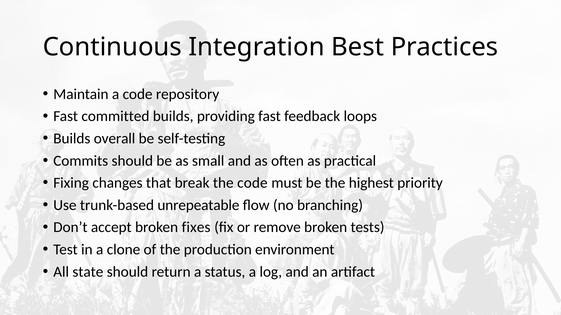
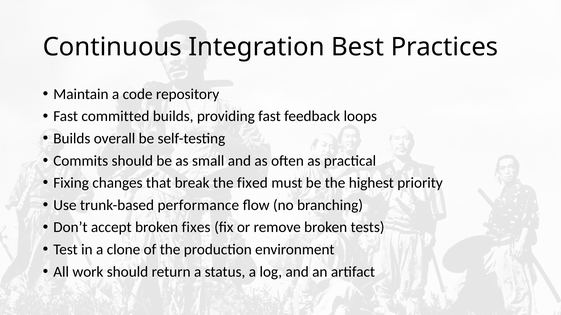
the code: code -> fixed
unrepeatable: unrepeatable -> performance
state: state -> work
